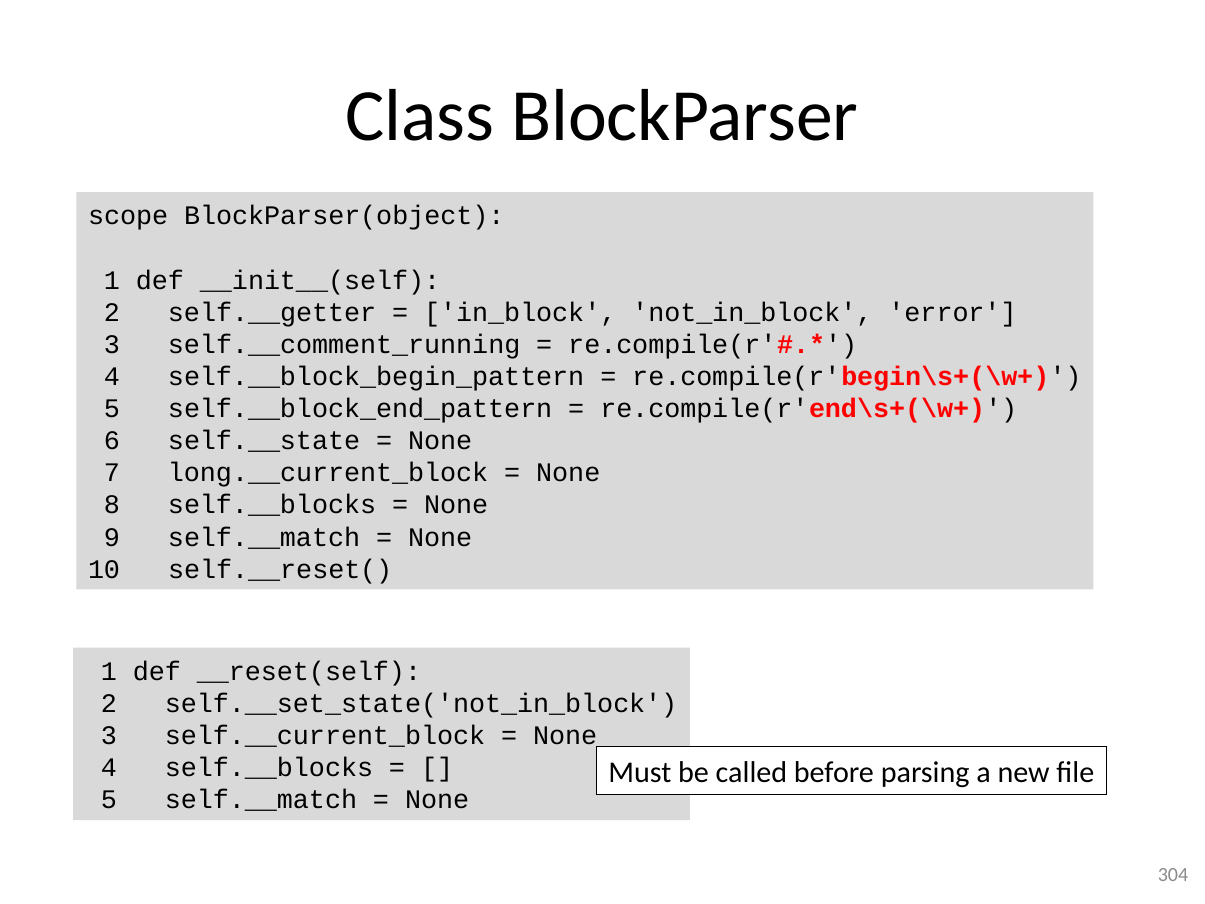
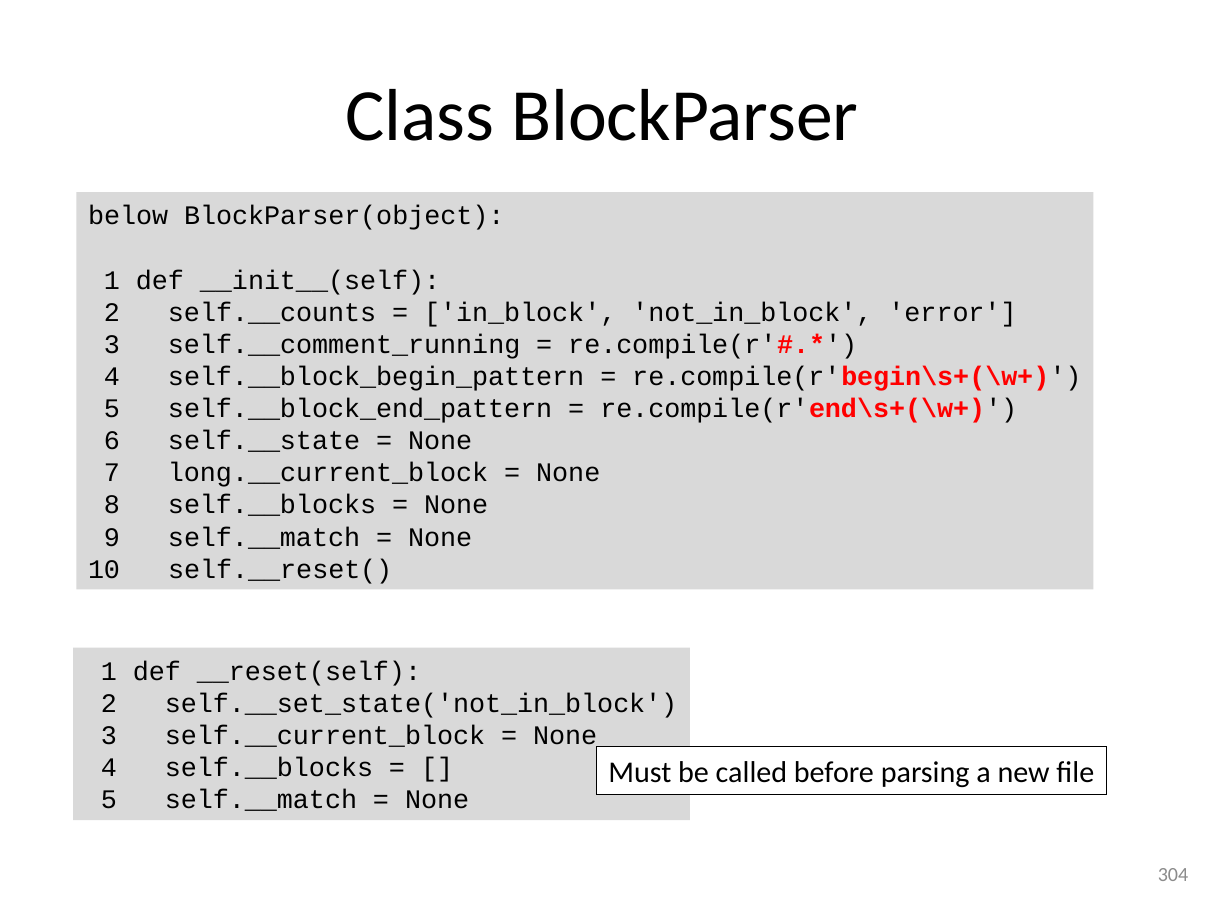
scope: scope -> below
self.__getter: self.__getter -> self.__counts
